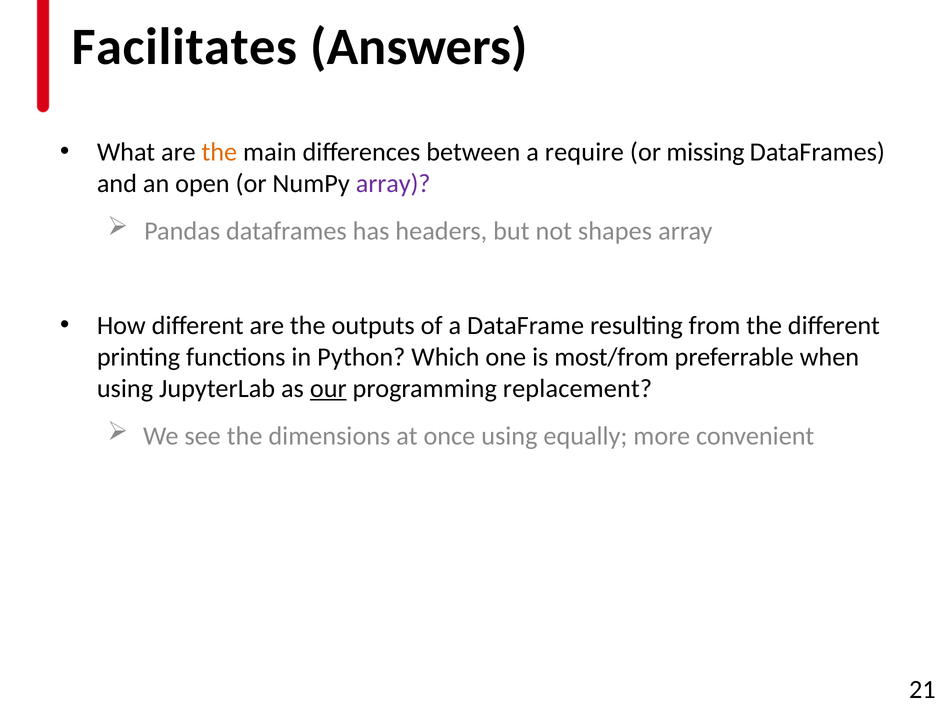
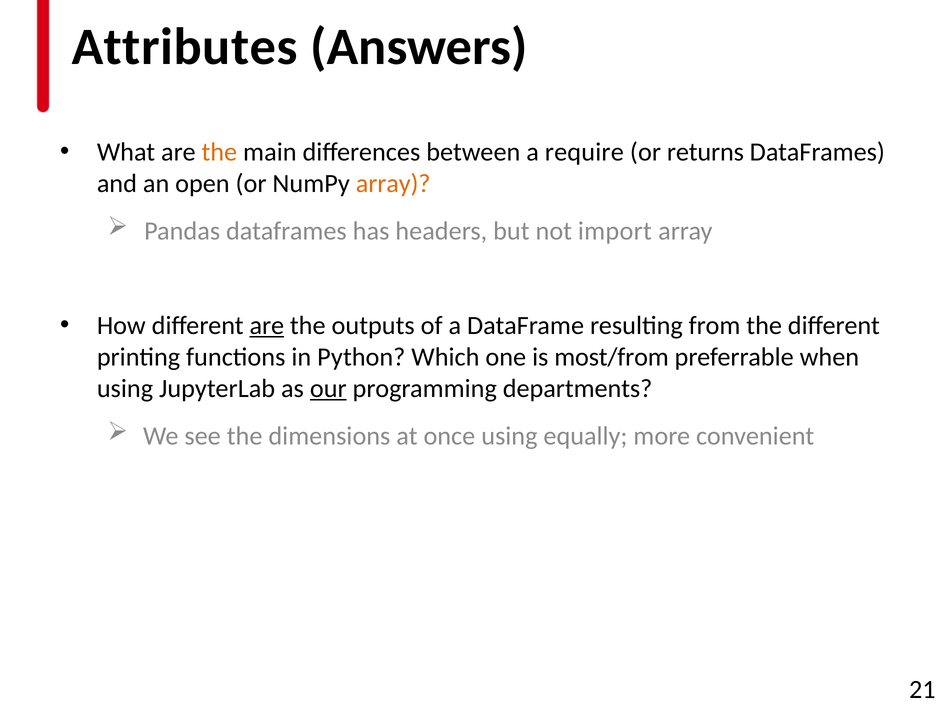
Facilitates: Facilitates -> Attributes
missing: missing -> returns
array at (393, 184) colour: purple -> orange
shapes: shapes -> import
are at (267, 325) underline: none -> present
replacement: replacement -> departments
